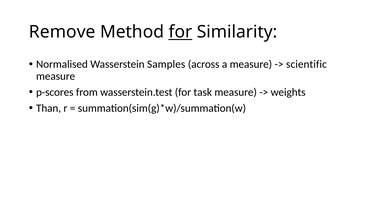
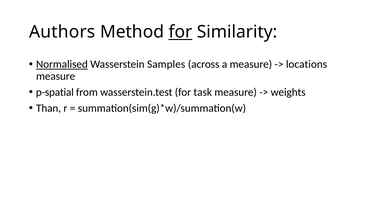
Remove: Remove -> Authors
Normalised underline: none -> present
scientific: scientific -> locations
p-scores: p-scores -> p-spatial
